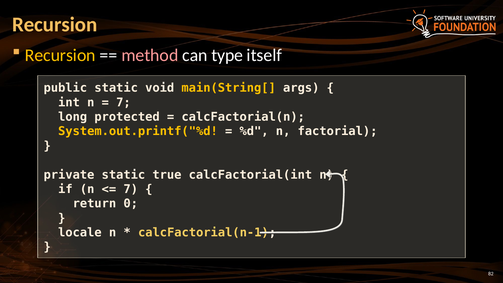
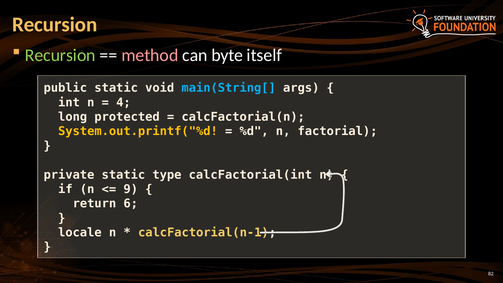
Recursion at (60, 55) colour: yellow -> light green
type: type -> byte
main(String[ colour: yellow -> light blue
7 at (123, 102): 7 -> 4
true: true -> type
7 at (131, 189): 7 -> 9
0: 0 -> 6
